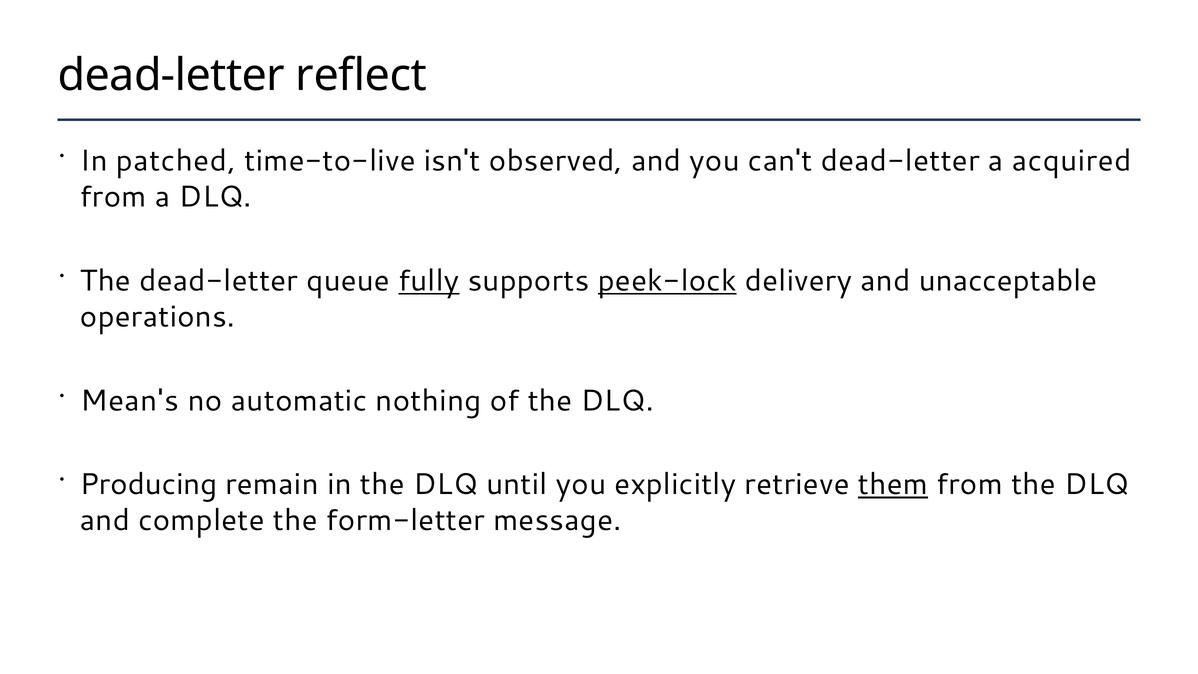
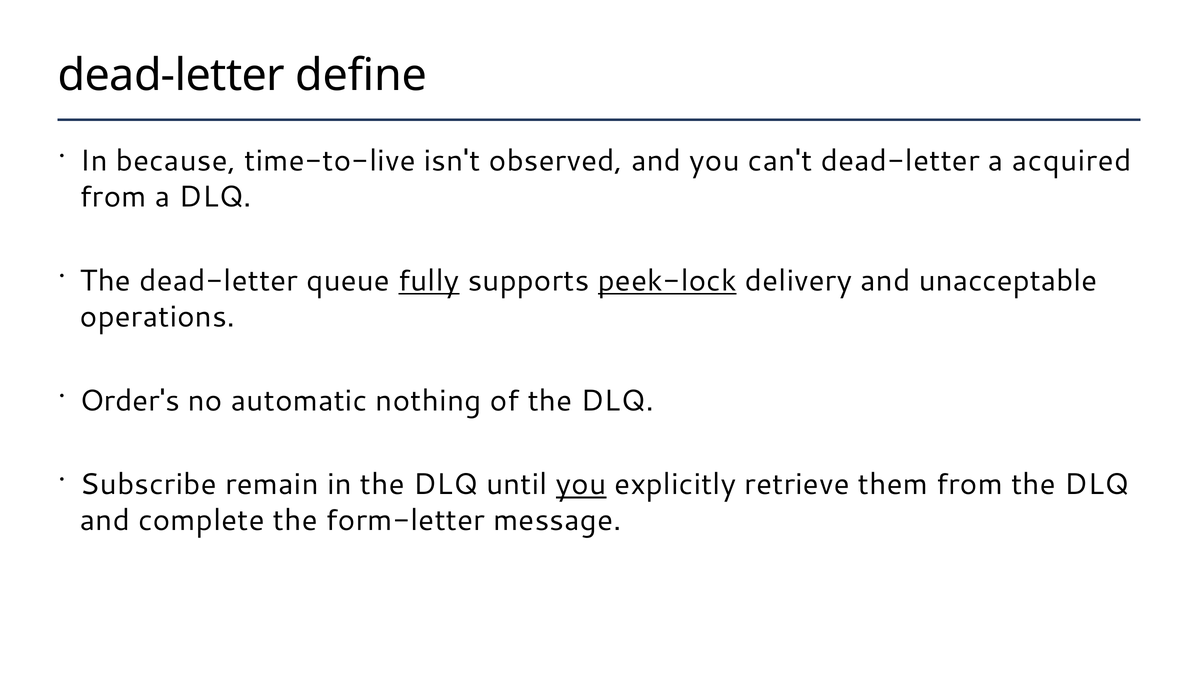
reflect: reflect -> define
patched: patched -> because
Mean's: Mean's -> Order's
Producing: Producing -> Subscribe
you at (581, 484) underline: none -> present
them underline: present -> none
